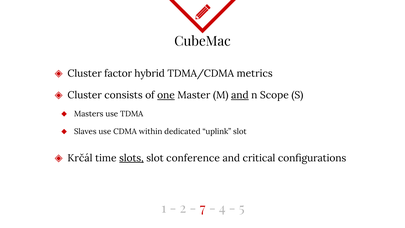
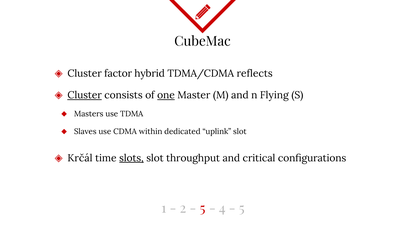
metrics: metrics -> reflects
Cluster at (85, 95) underline: none -> present
and at (240, 95) underline: present -> none
Scope: Scope -> Flying
conference: conference -> throughput
7 at (203, 208): 7 -> 5
